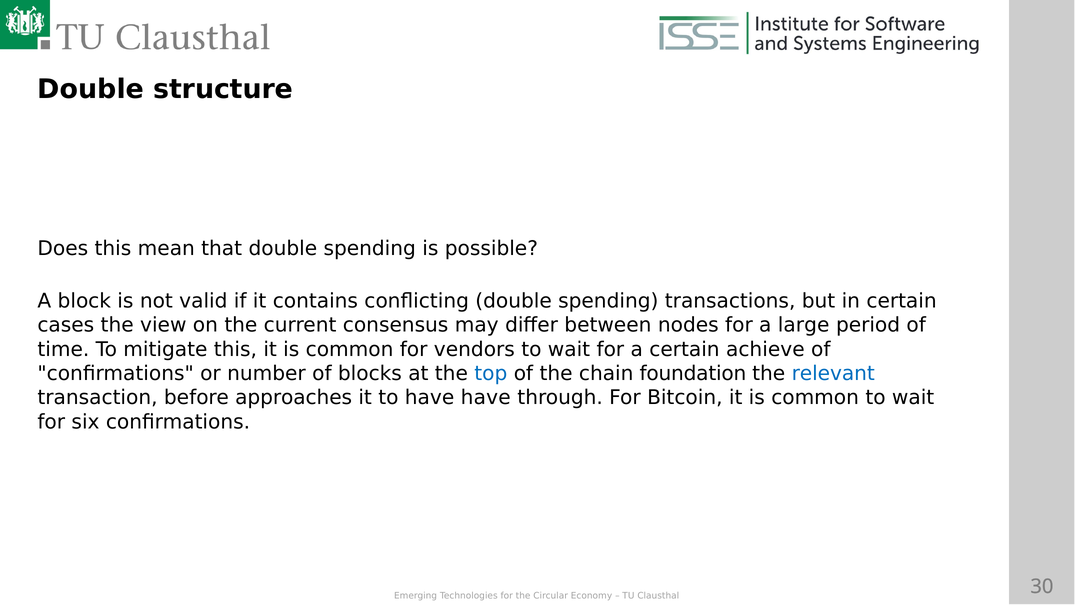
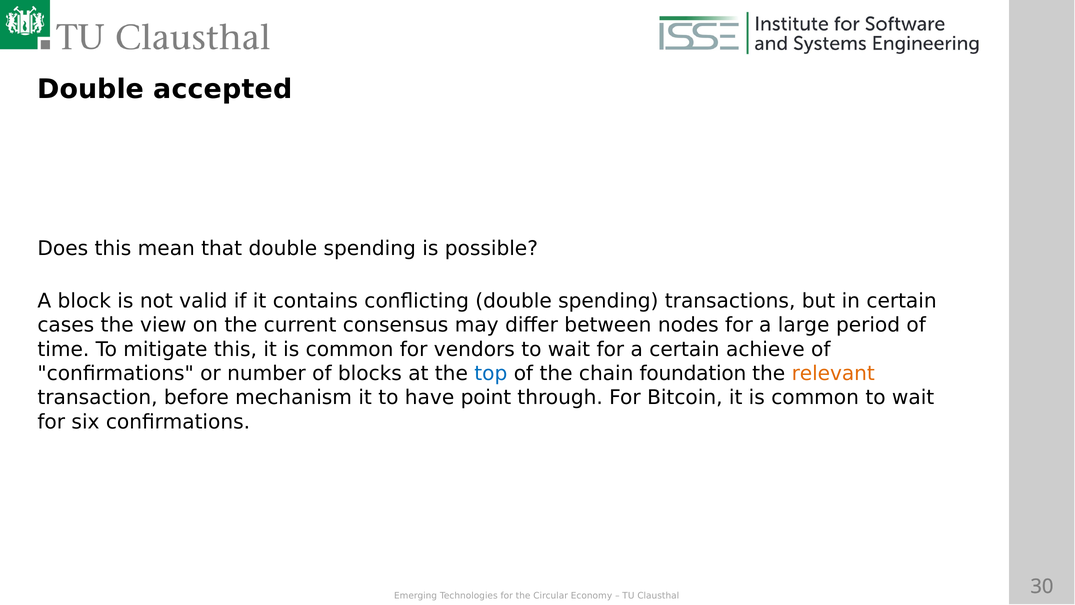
structure: structure -> accepted
relevant colour: blue -> orange
approaches: approaches -> mechanism
have have: have -> point
